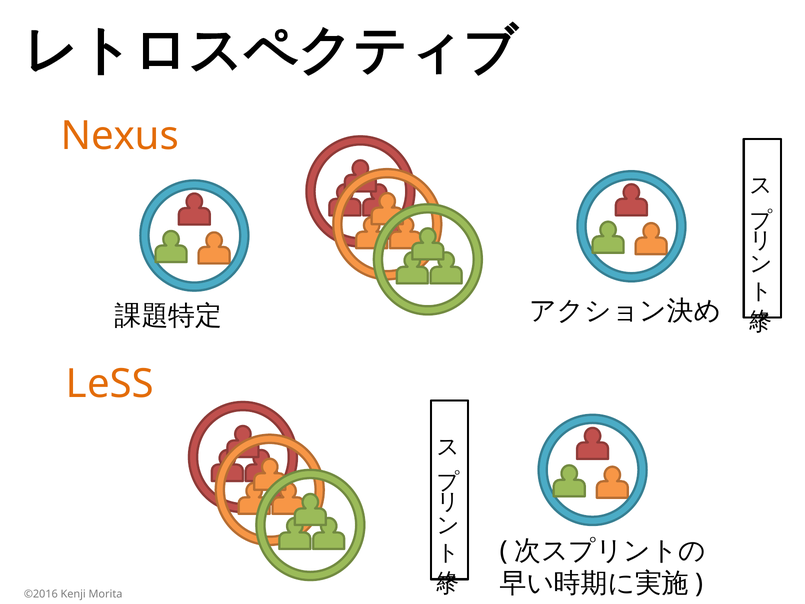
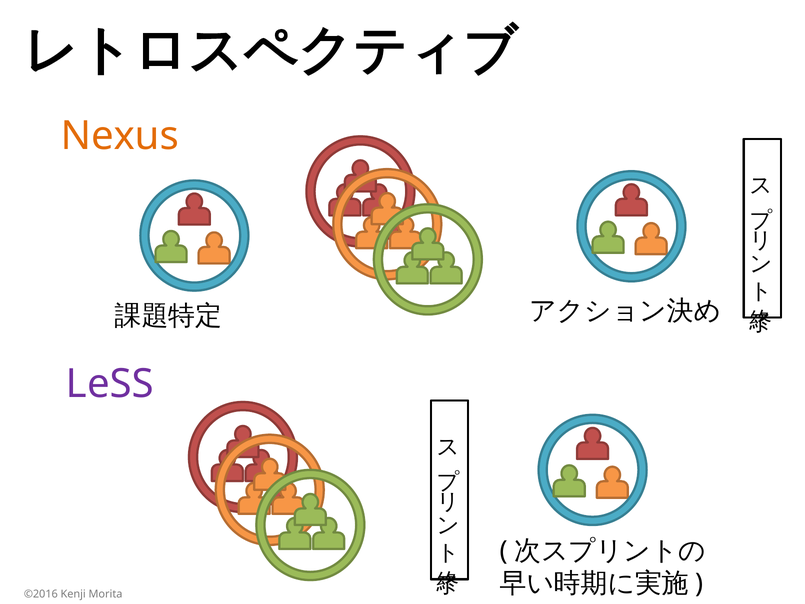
LeSS colour: orange -> purple
